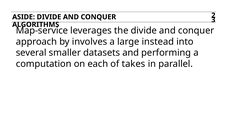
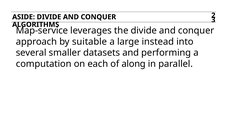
involves: involves -> suitable
takes: takes -> along
